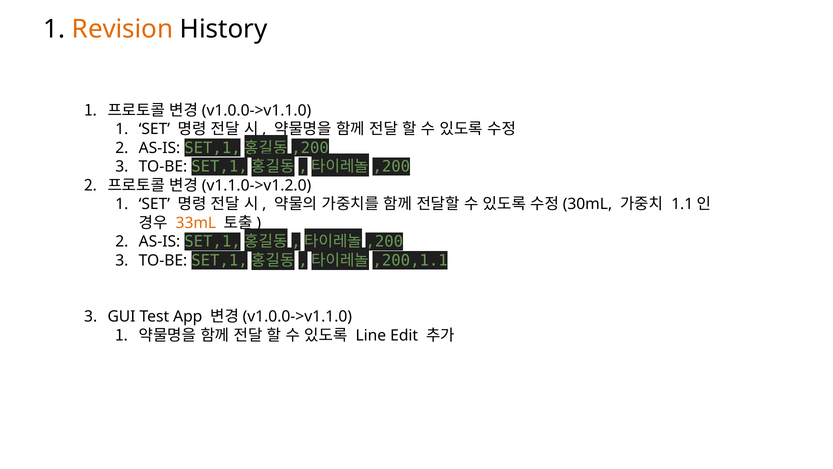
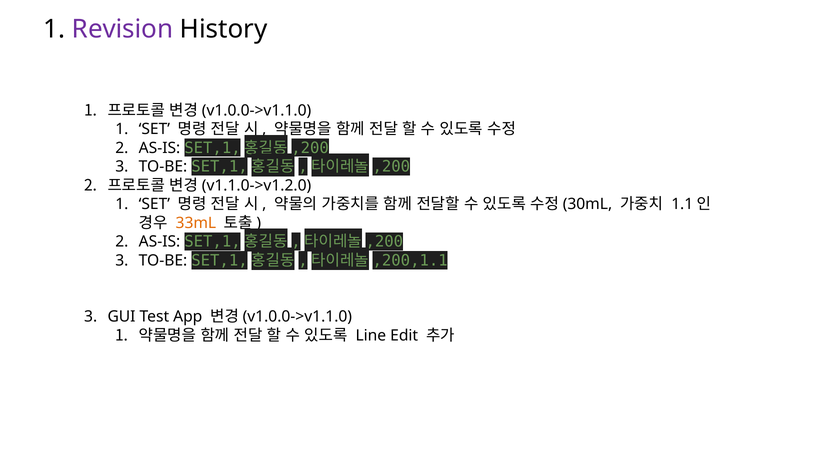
Revision colour: orange -> purple
